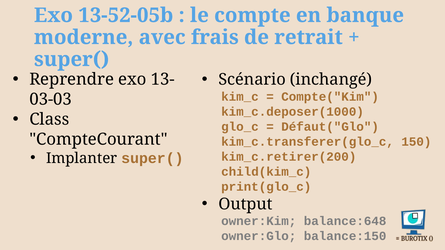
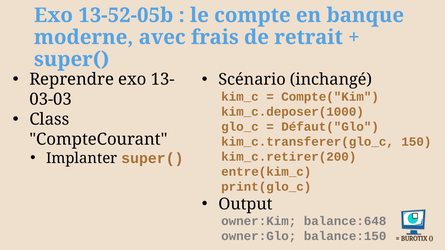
child(kim_c: child(kim_c -> entre(kim_c
